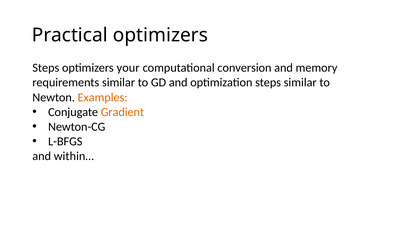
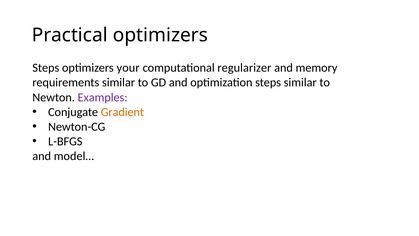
conversion: conversion -> regularizer
Examples colour: orange -> purple
within…: within… -> model…
